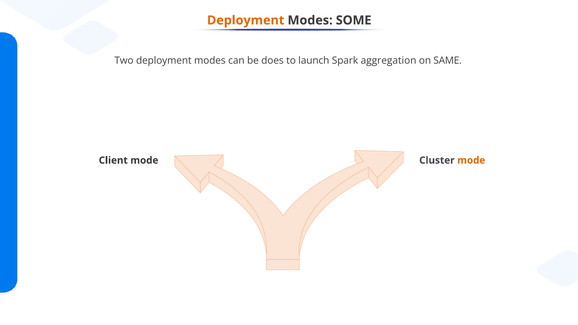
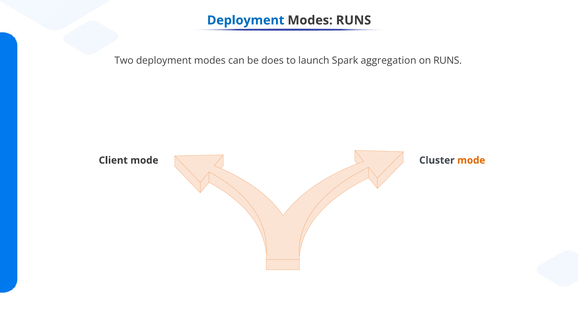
Deployment at (246, 20) colour: orange -> blue
Modes SOME: SOME -> RUNS
on SAME: SAME -> RUNS
